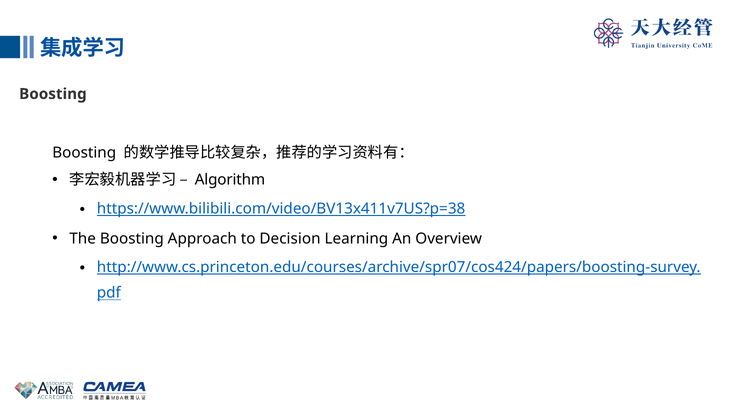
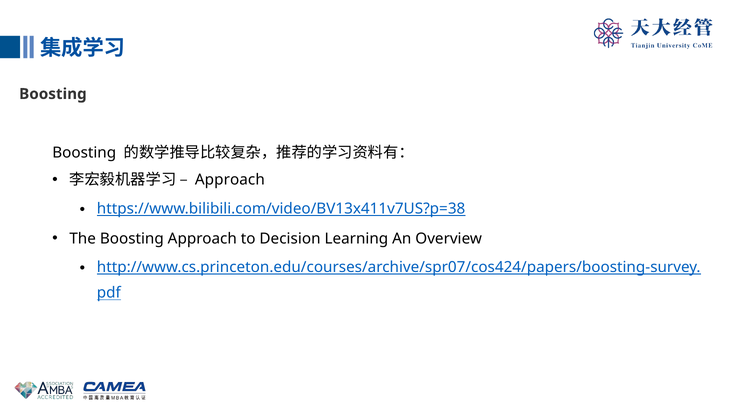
Algorithm at (230, 180): Algorithm -> Approach
